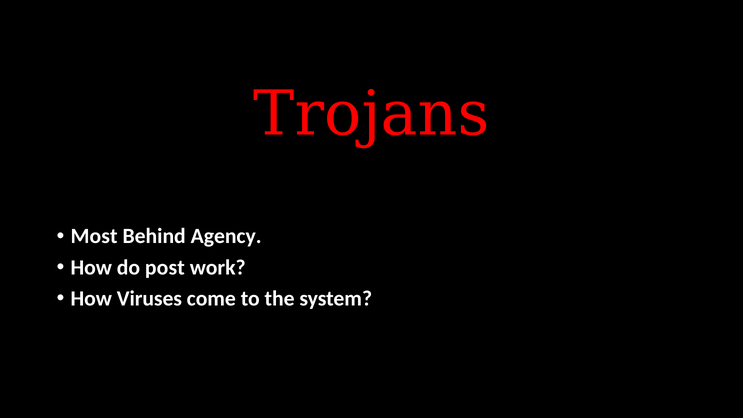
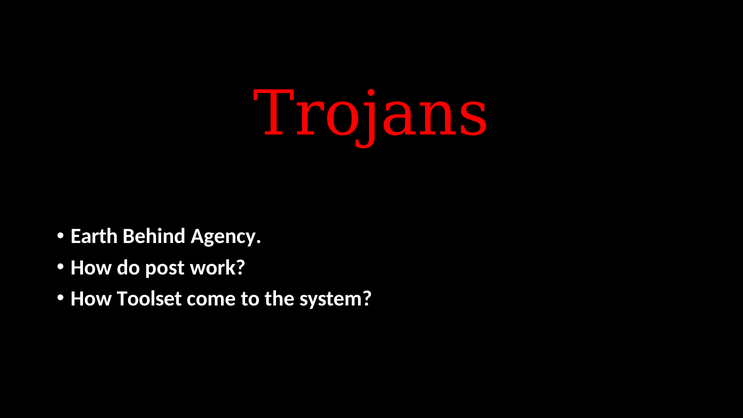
Most: Most -> Earth
Viruses: Viruses -> Toolset
